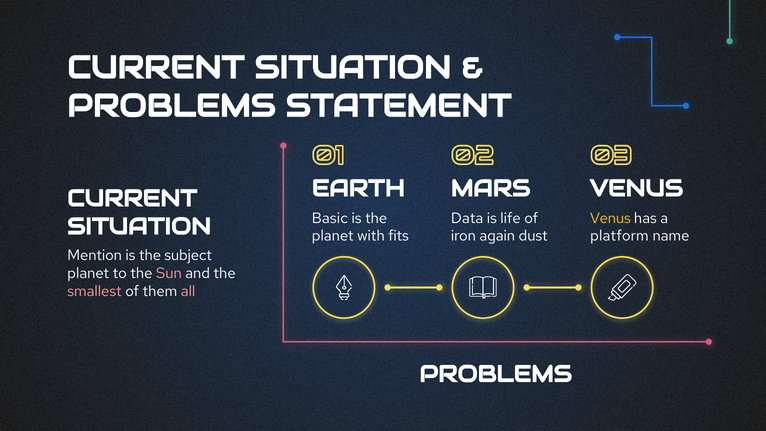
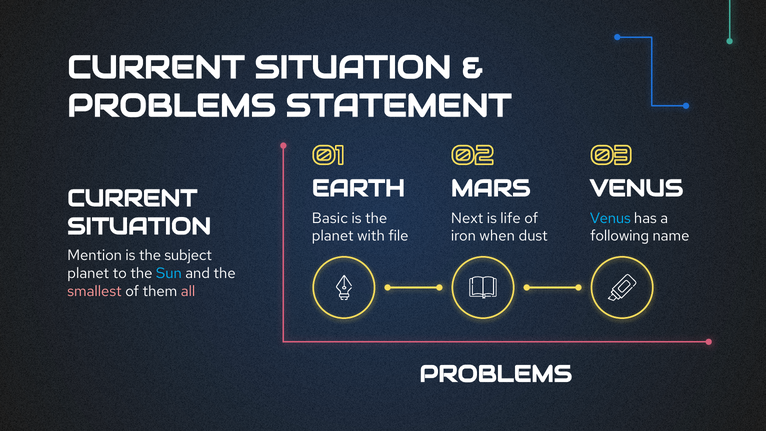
Data: Data -> Next
Venus at (610, 218) colour: yellow -> light blue
fits: fits -> file
again: again -> when
platform: platform -> following
Sun colour: pink -> light blue
